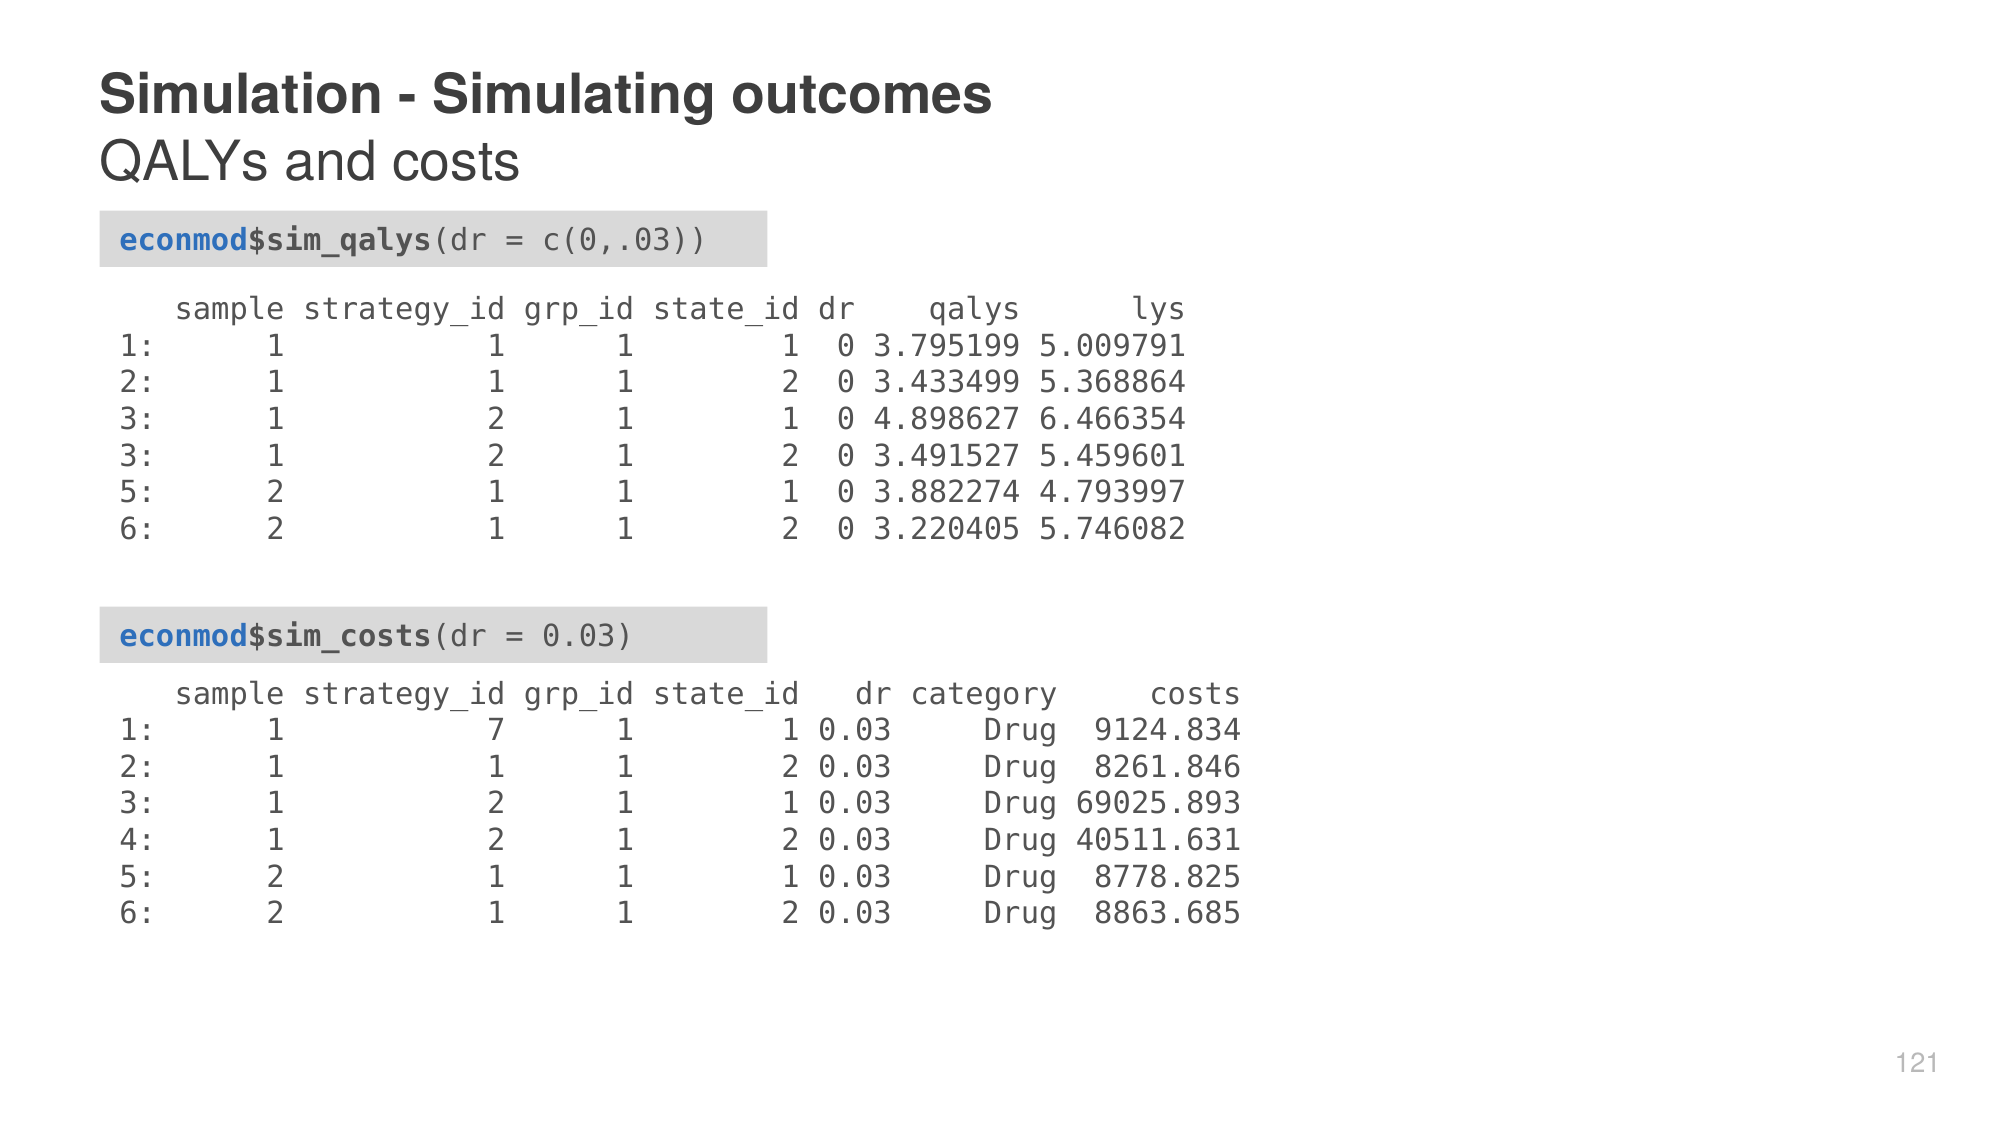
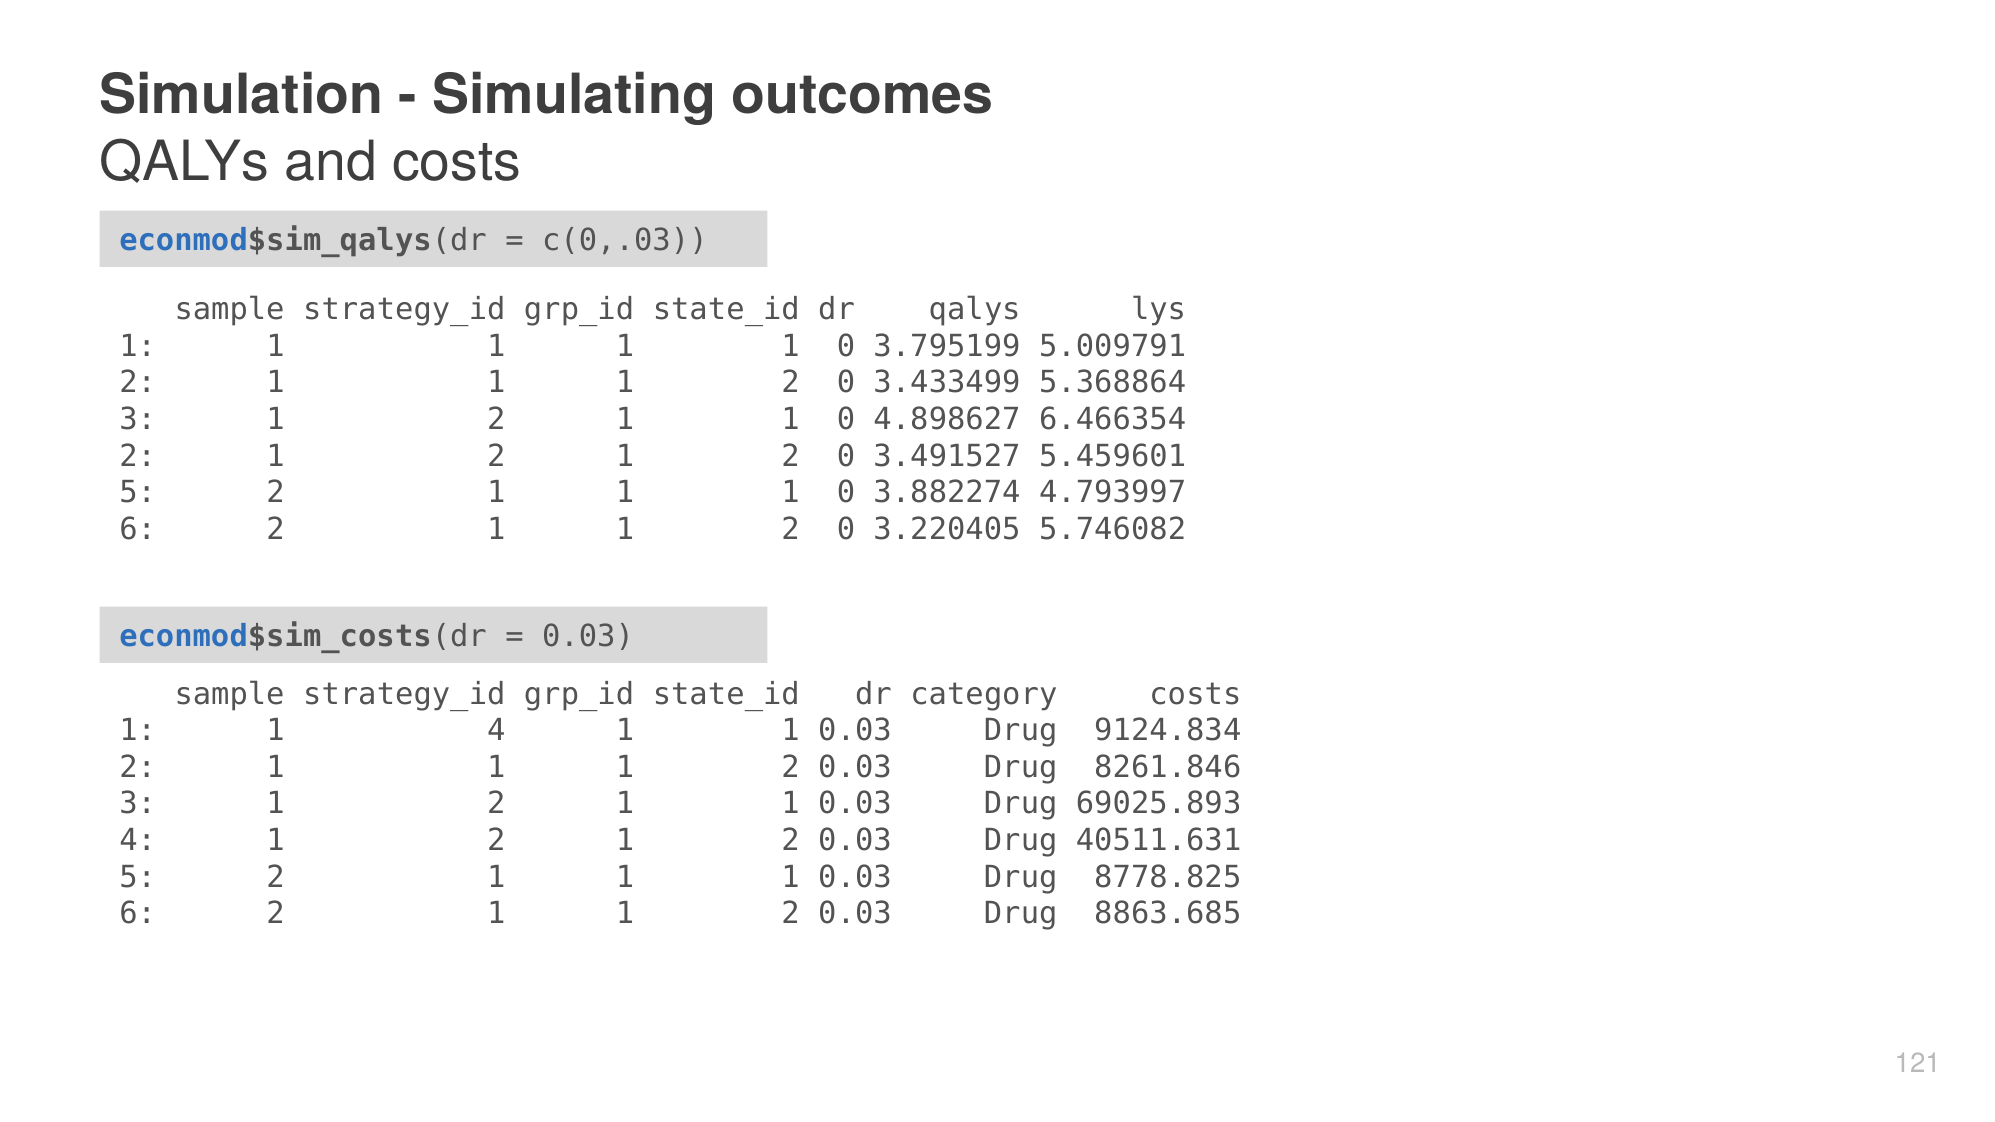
3 at (138, 456): 3 -> 2
1 7: 7 -> 4
